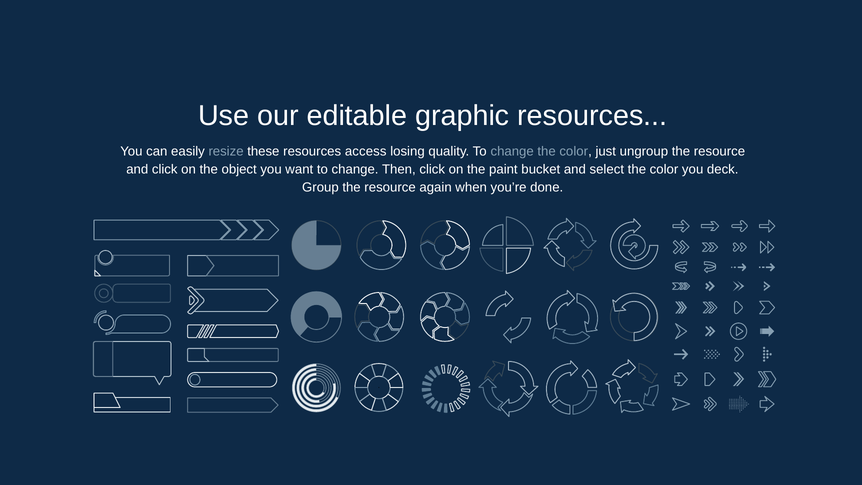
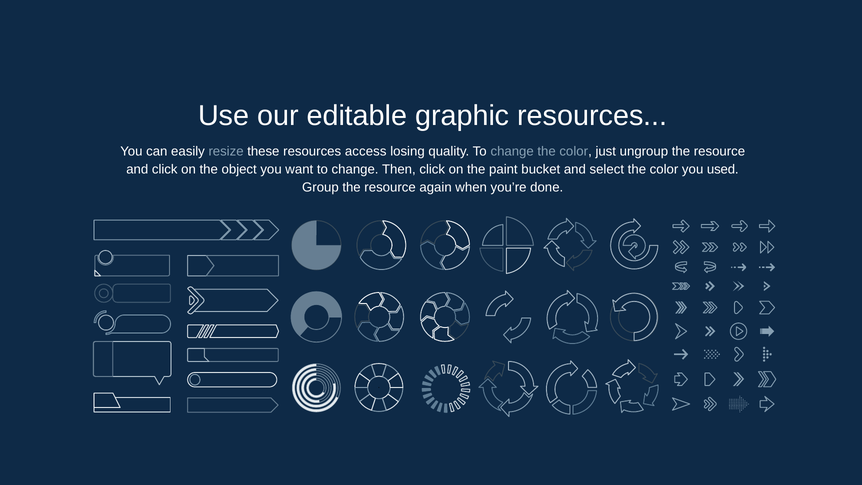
deck: deck -> used
